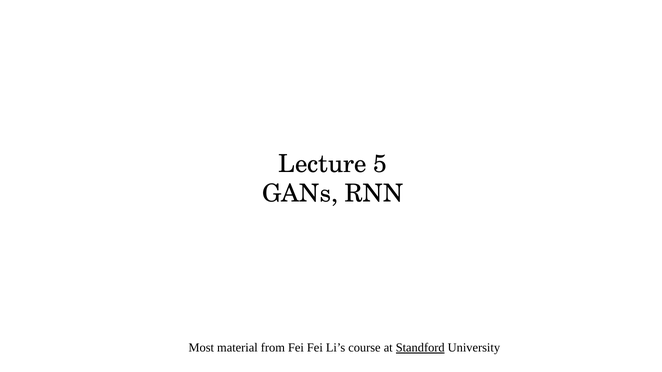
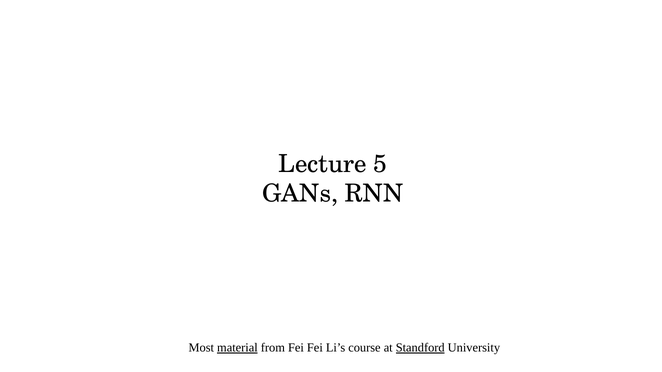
material underline: none -> present
